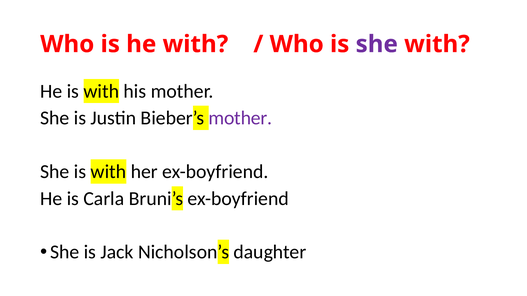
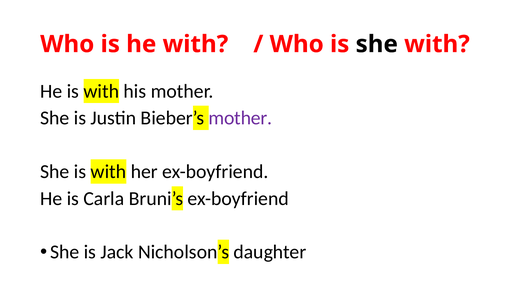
she at (377, 44) colour: purple -> black
